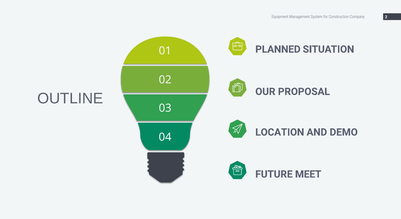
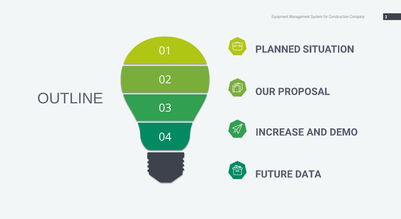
LOCATION: LOCATION -> INCREASE
MEET: MEET -> DATA
